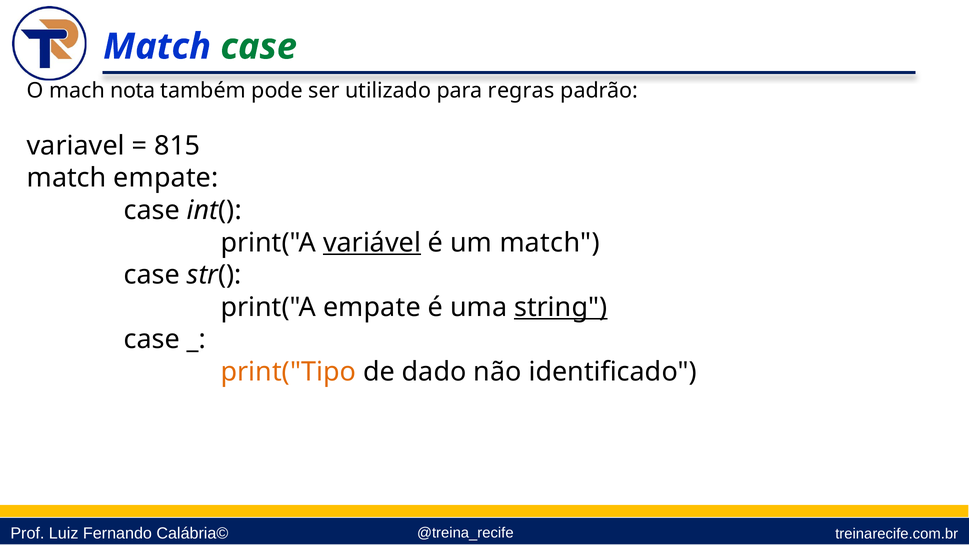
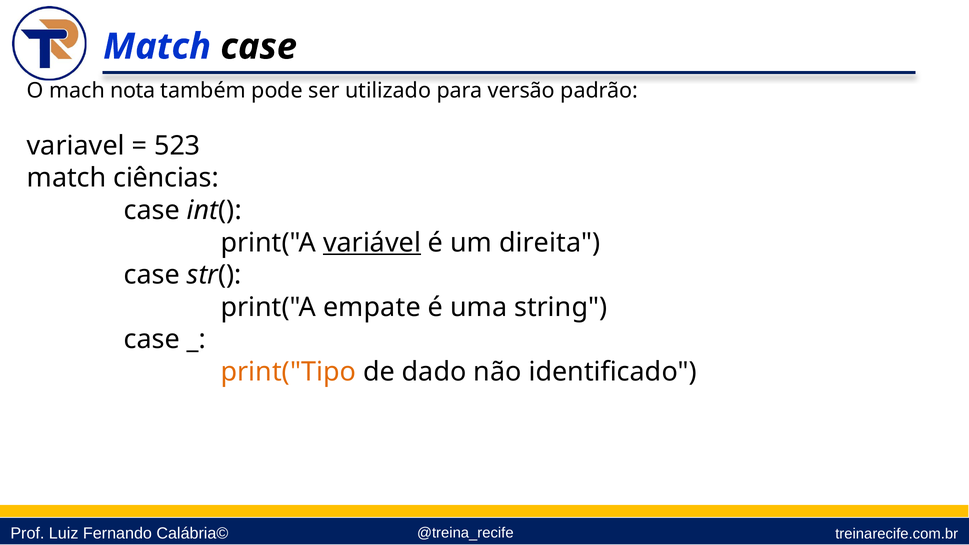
case at (259, 47) colour: green -> black
regras: regras -> versão
815: 815 -> 523
match empate: empate -> ciências
um match: match -> direita
string underline: present -> none
